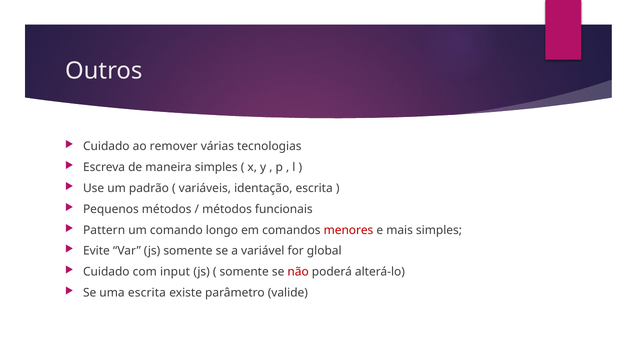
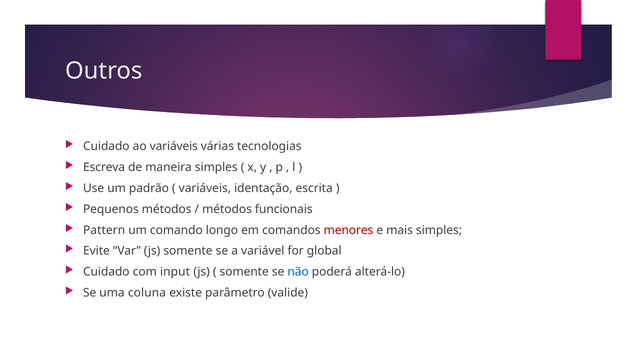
ao remover: remover -> variáveis
não colour: red -> blue
uma escrita: escrita -> coluna
